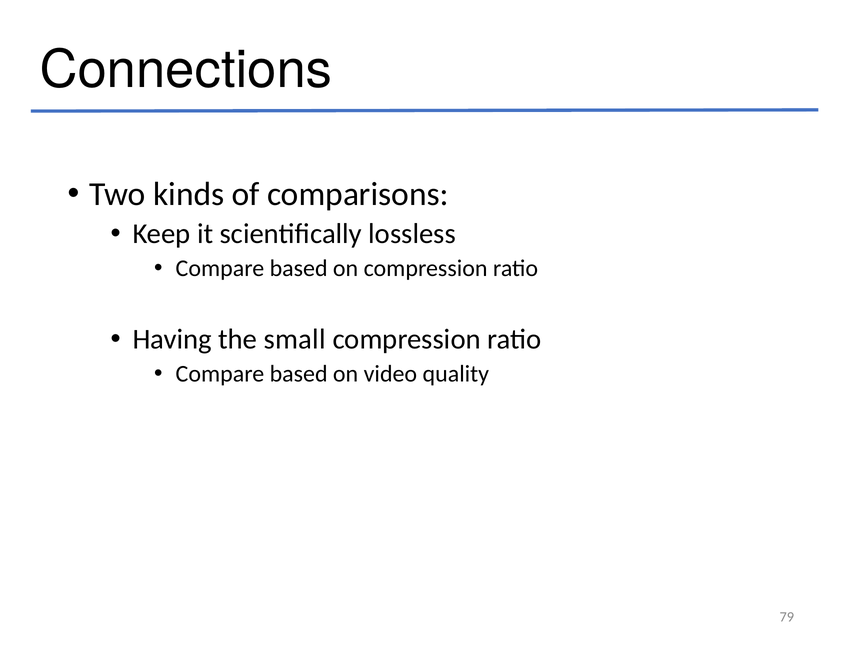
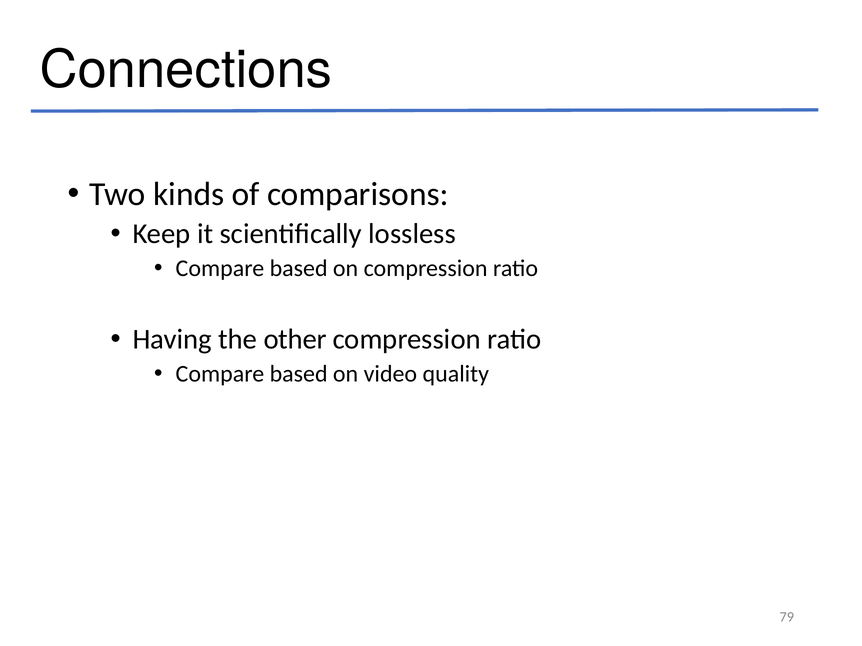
small: small -> other
